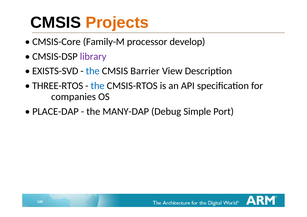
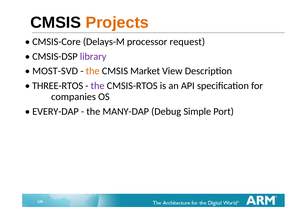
Family-M: Family-M -> Delays-M
develop: develop -> request
EXISTS-SVD: EXISTS-SVD -> MOST-SVD
the at (93, 71) colour: blue -> orange
Barrier: Barrier -> Market
the at (98, 86) colour: blue -> purple
PLACE-DAP: PLACE-DAP -> EVERY-DAP
